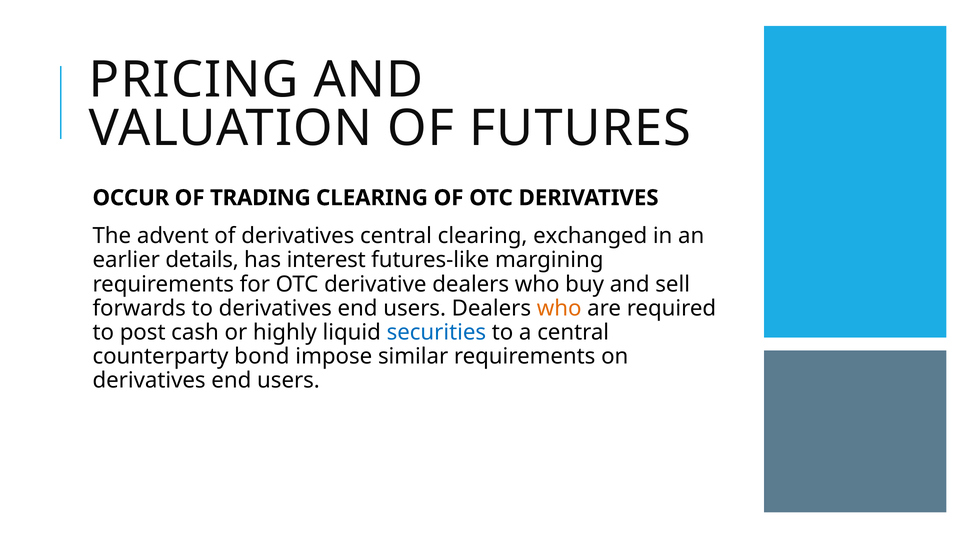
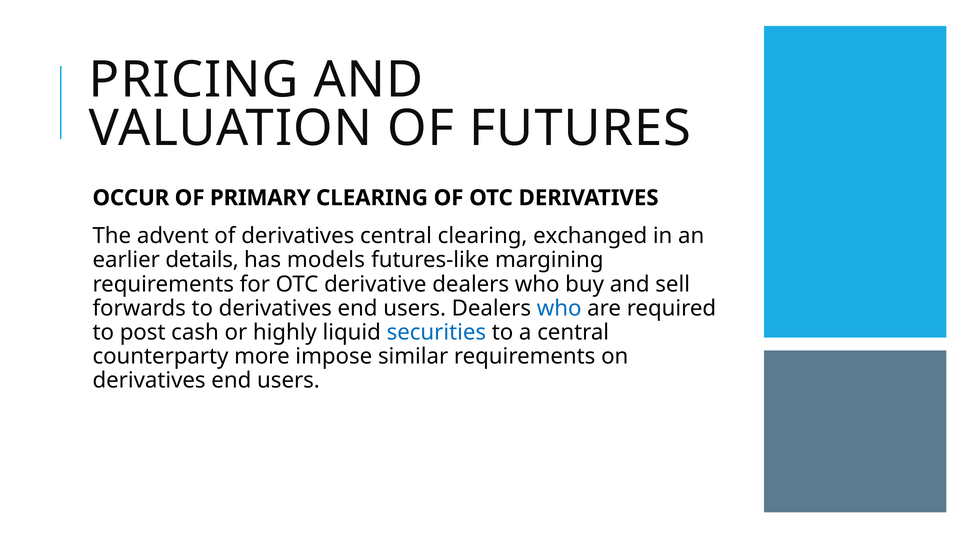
TRADING: TRADING -> PRIMARY
interest: interest -> models
who at (559, 308) colour: orange -> blue
bond: bond -> more
